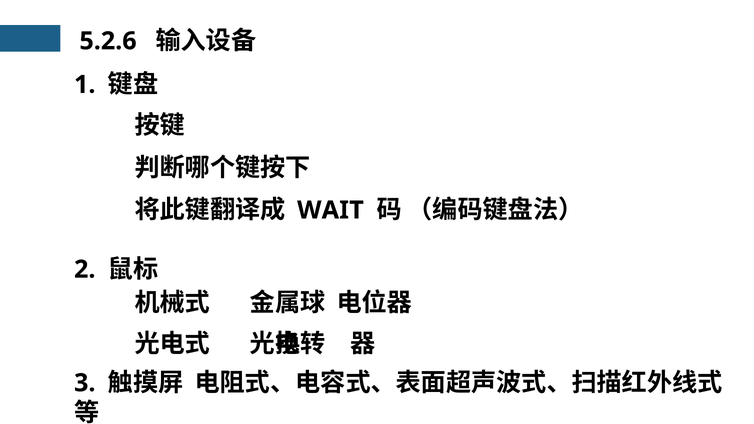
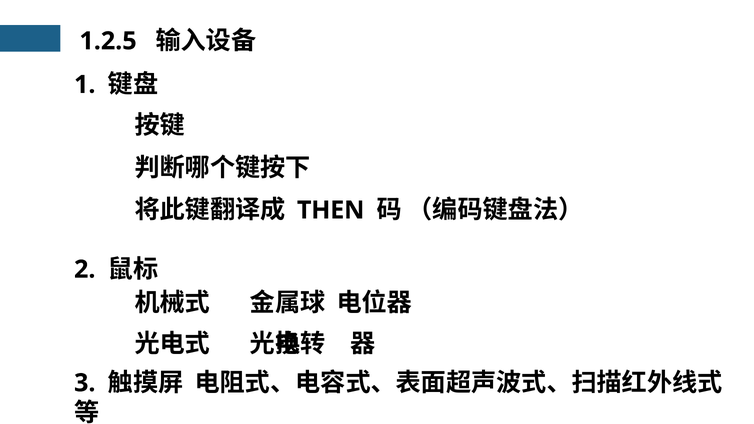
5.2.6: 5.2.6 -> 1.2.5
WAIT: WAIT -> THEN
